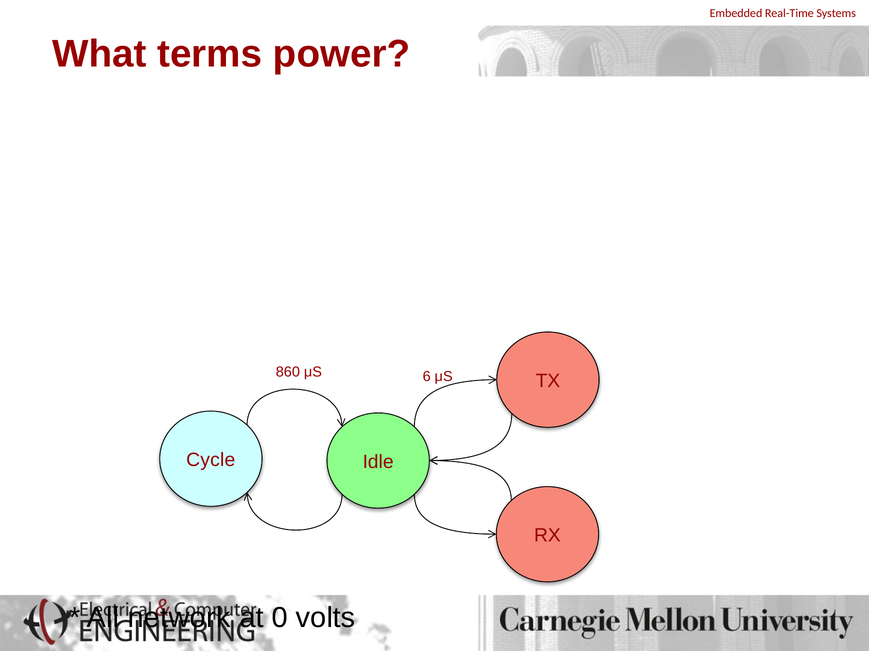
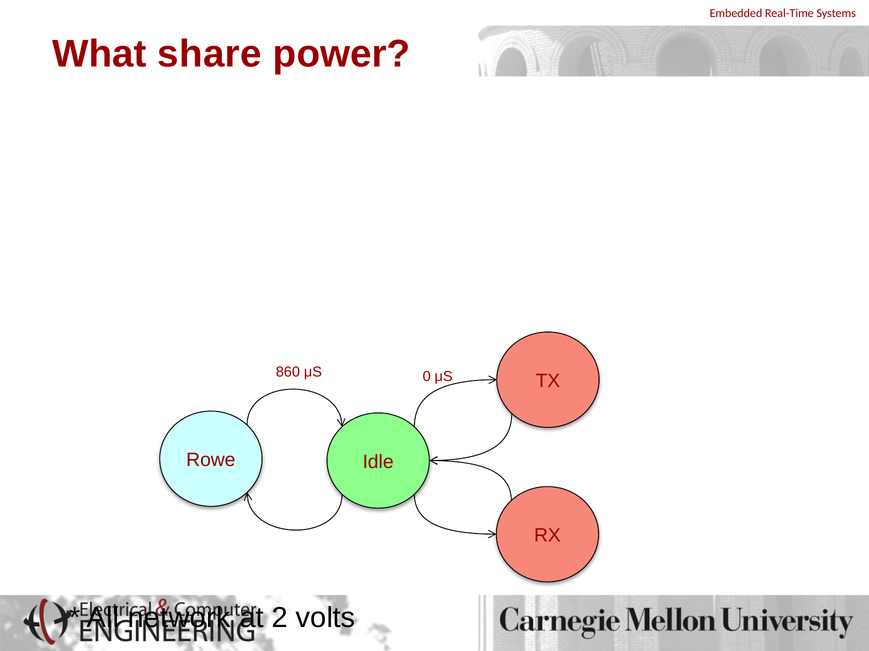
terms: terms -> share
6: 6 -> 0
Cycle: Cycle -> Rowe
0: 0 -> 2
